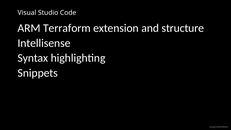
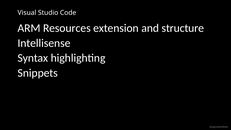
Terraform: Terraform -> Resources
